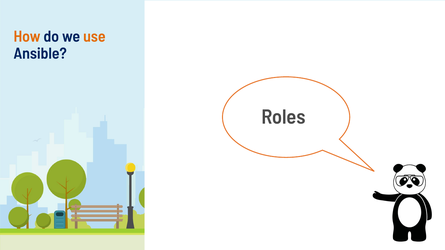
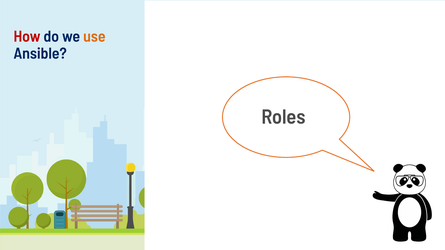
How colour: orange -> red
